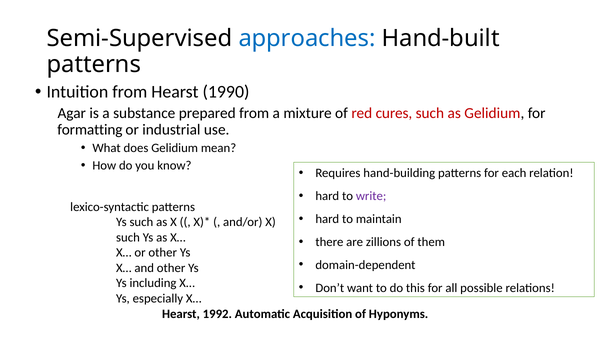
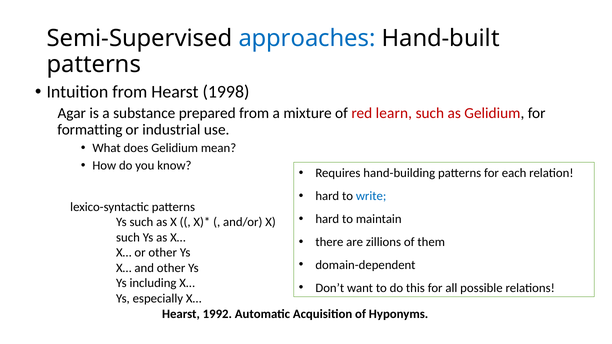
1990: 1990 -> 1998
cures: cures -> learn
write colour: purple -> blue
